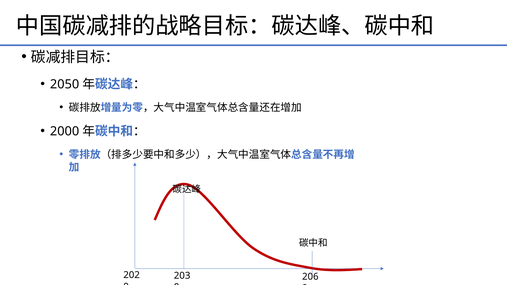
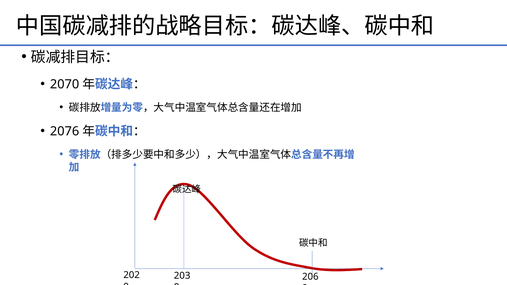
2050: 2050 -> 2070
2000: 2000 -> 2076
